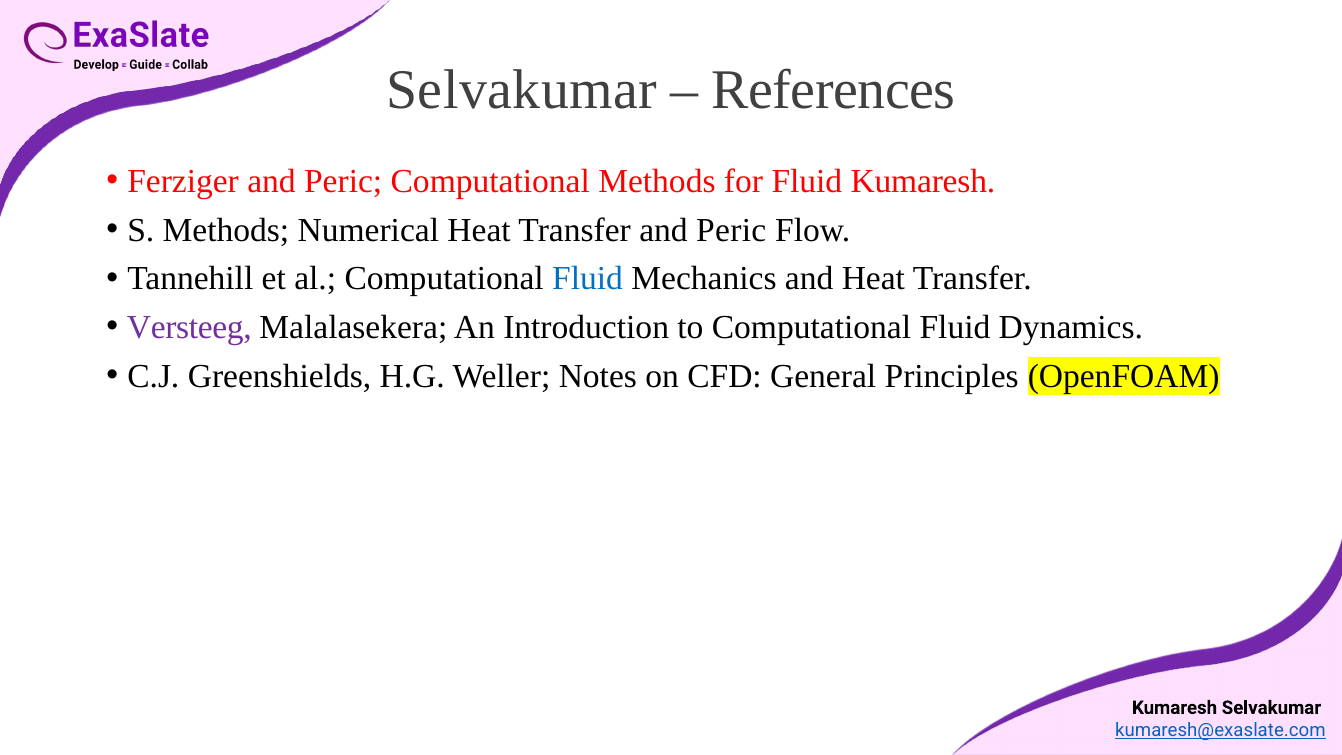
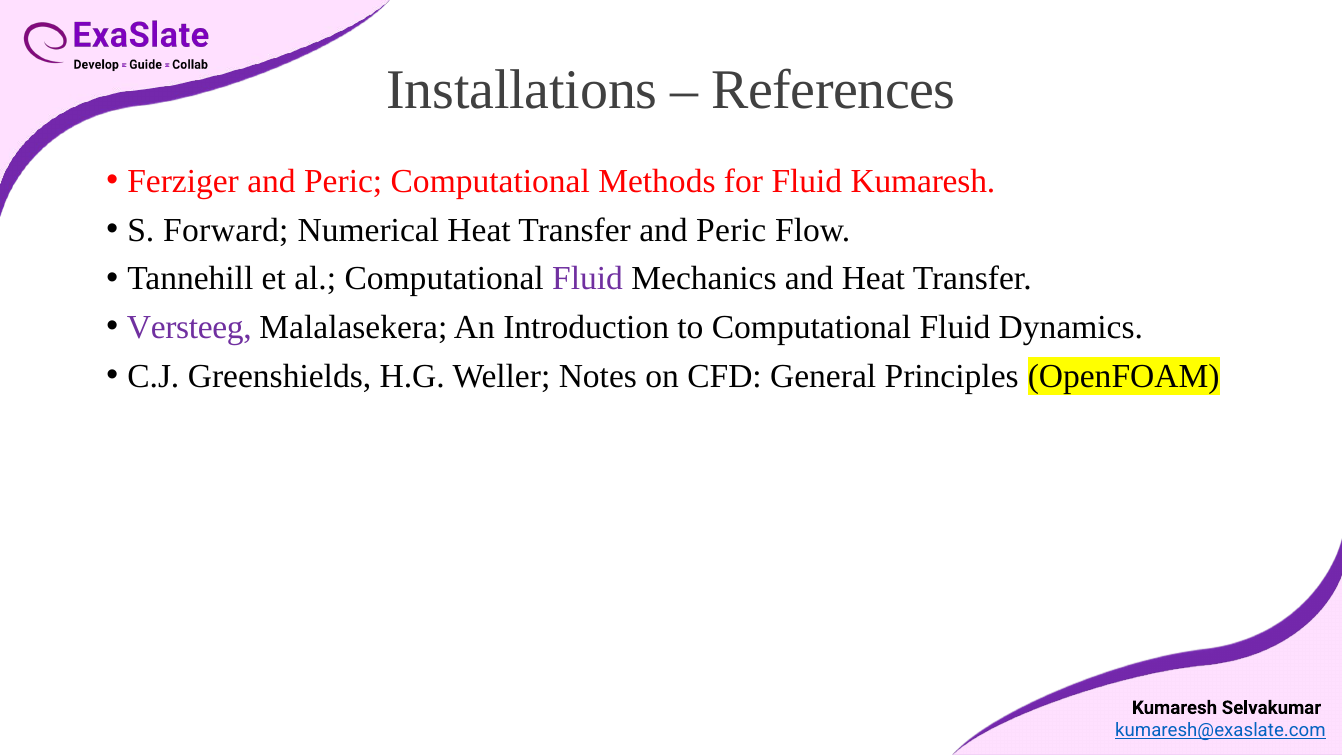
Selvakumar at (522, 90): Selvakumar -> Installations
S Methods: Methods -> Forward
Fluid at (588, 279) colour: blue -> purple
